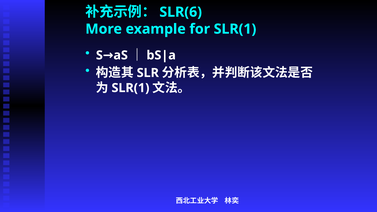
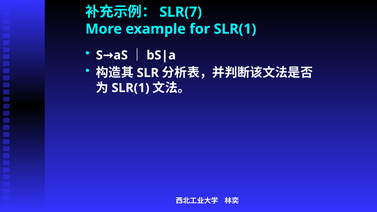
SLR(6: SLR(6 -> SLR(7
